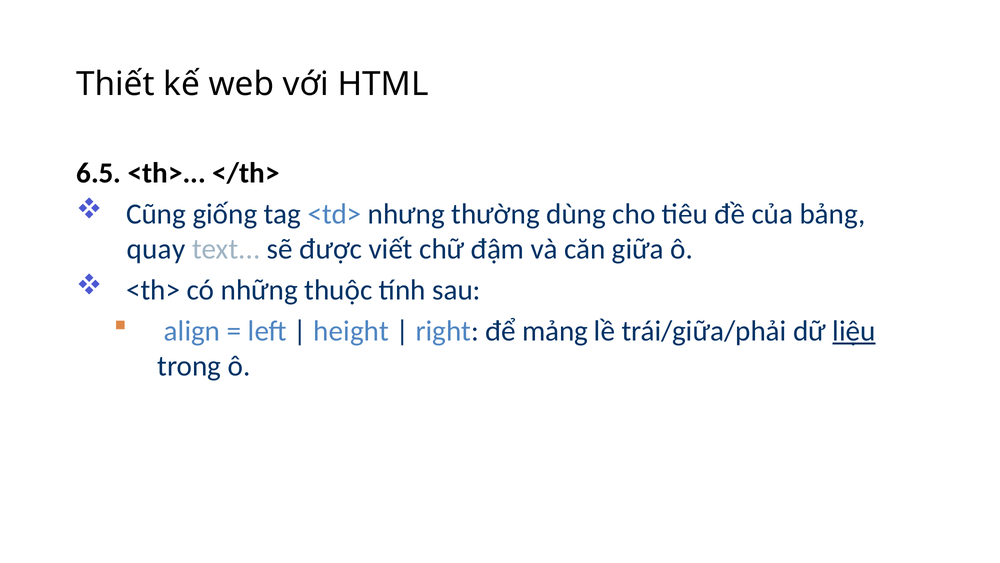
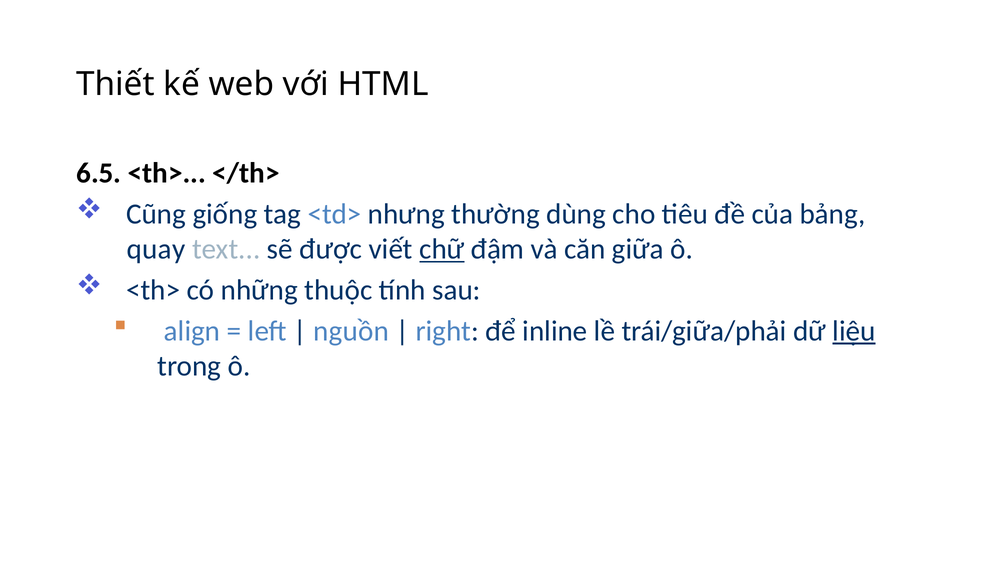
chữ underline: none -> present
height: height -> nguồn
mảng: mảng -> inline
